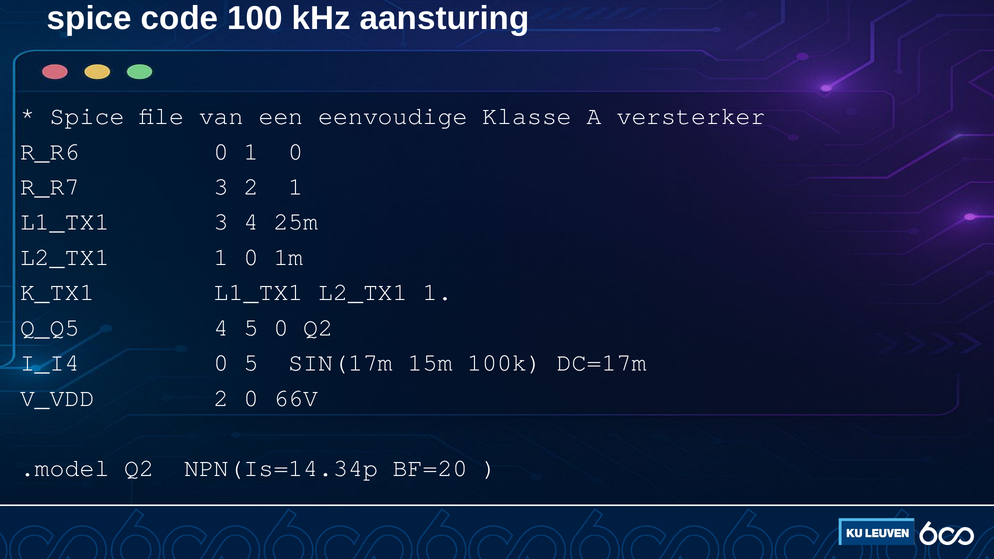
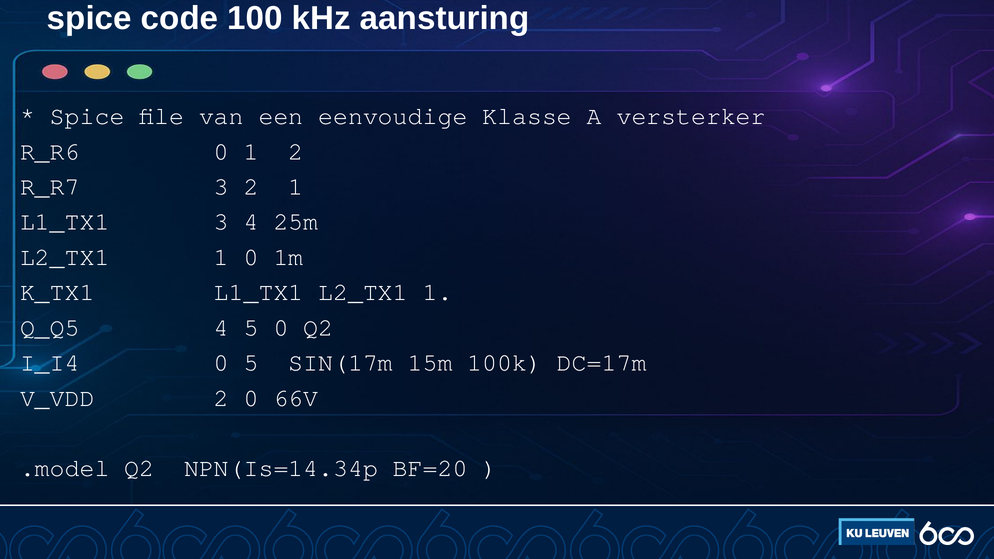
0 1 0: 0 -> 2
